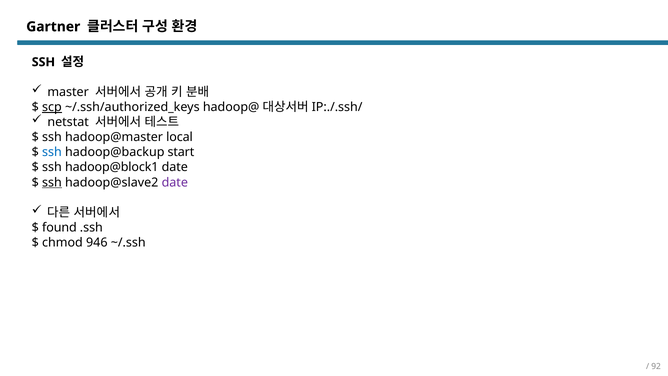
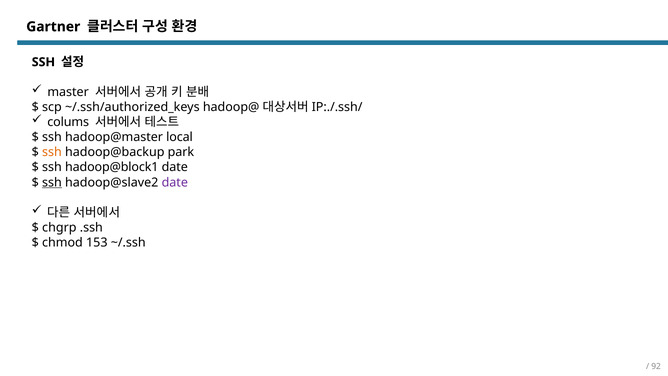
scp underline: present -> none
netstat: netstat -> colums
ssh at (52, 152) colour: blue -> orange
start: start -> park
found: found -> chgrp
946: 946 -> 153
